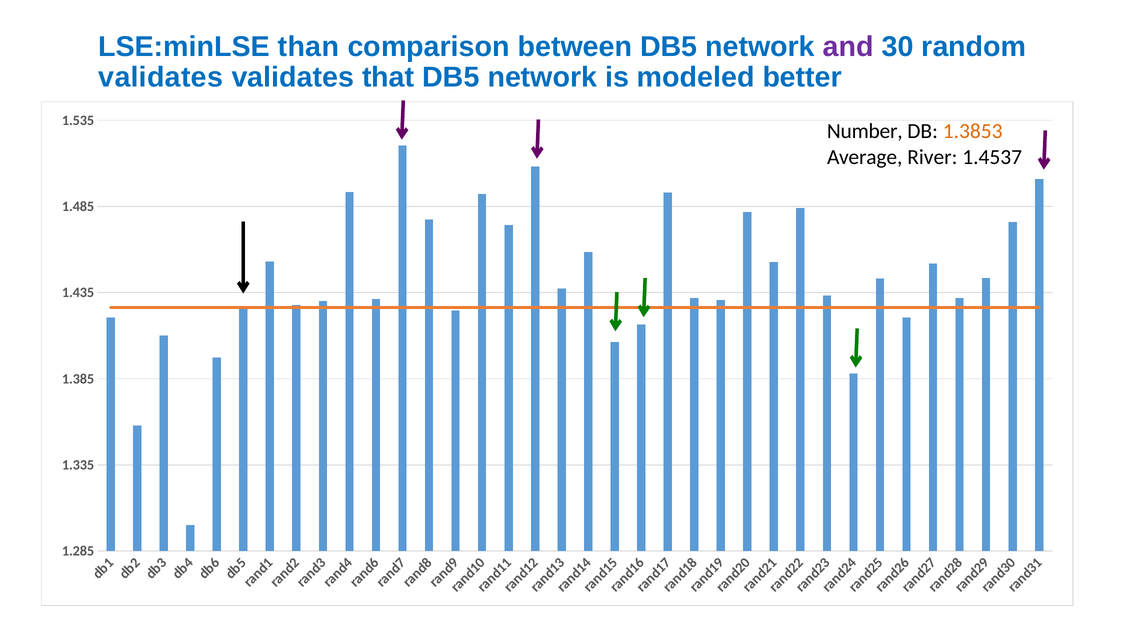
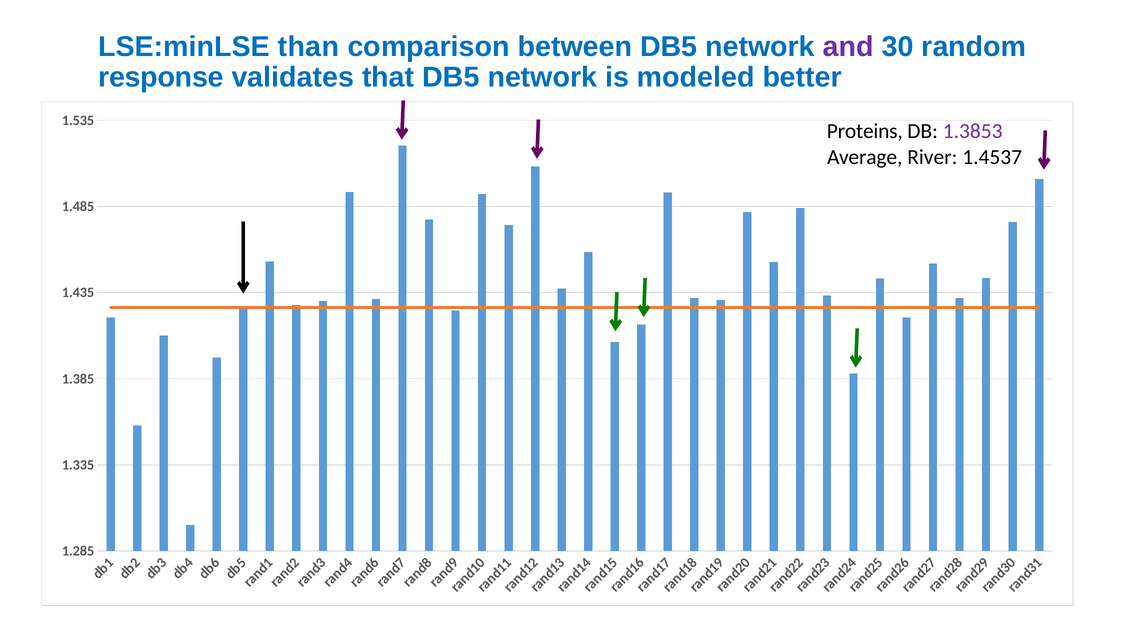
validates at (161, 78): validates -> response
Number: Number -> Proteins
1.3853 colour: orange -> purple
